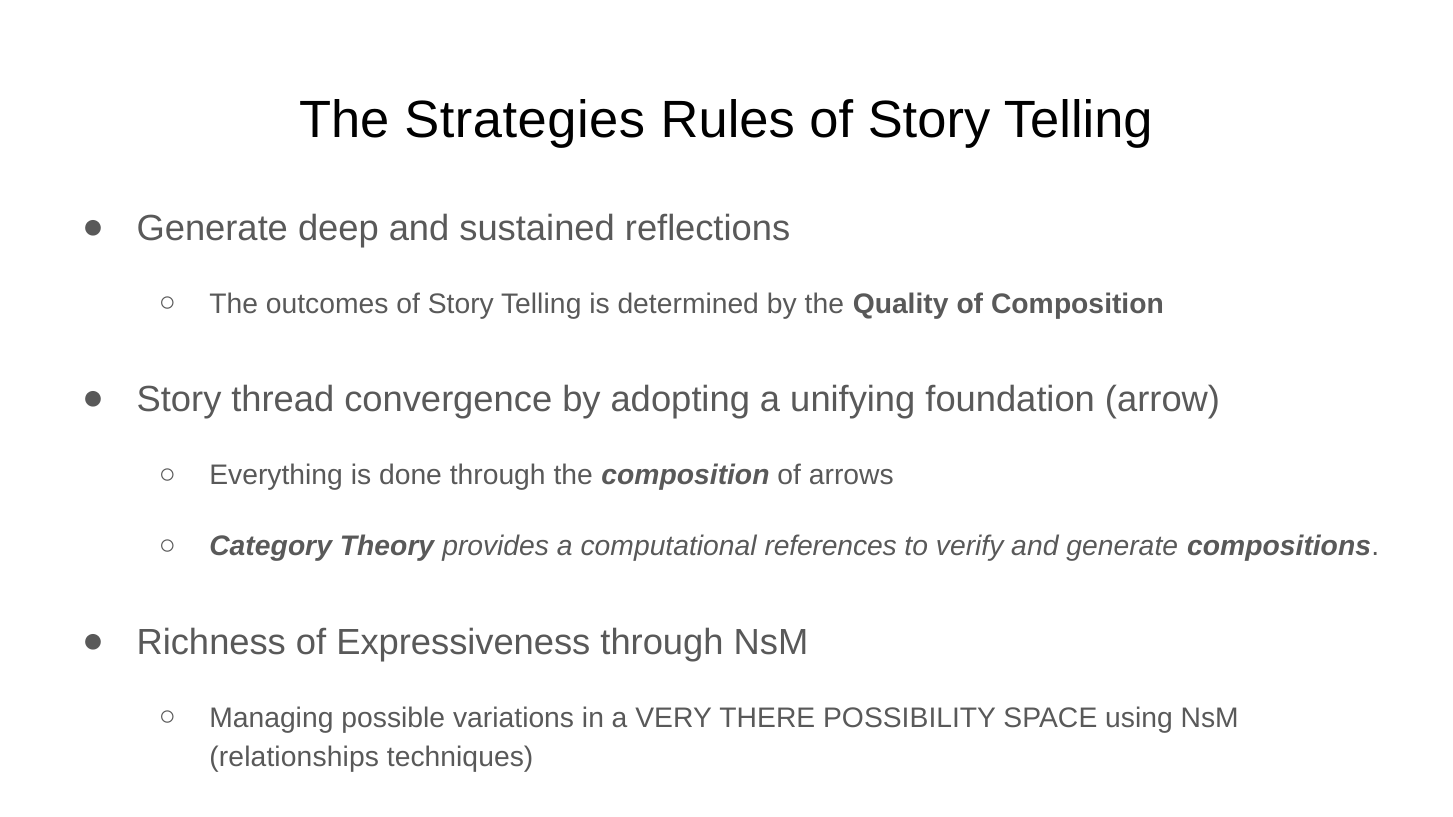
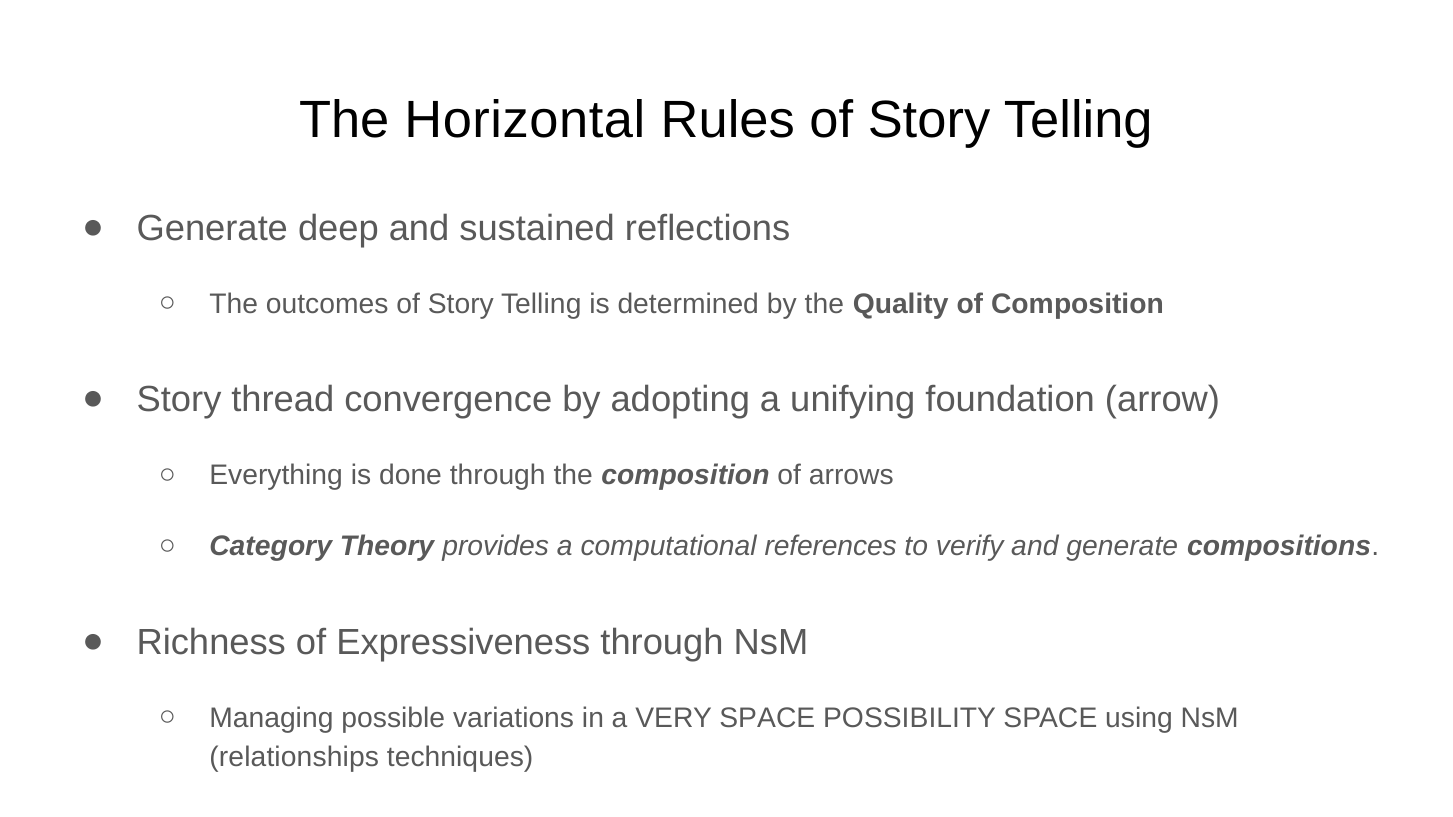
Strategies: Strategies -> Horizontal
VERY THERE: THERE -> SPACE
